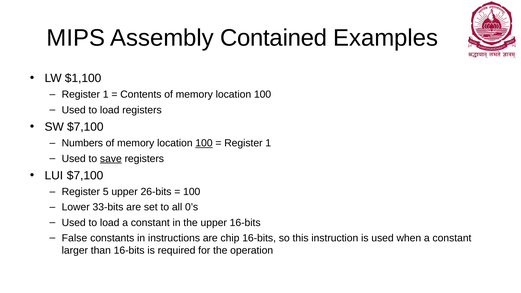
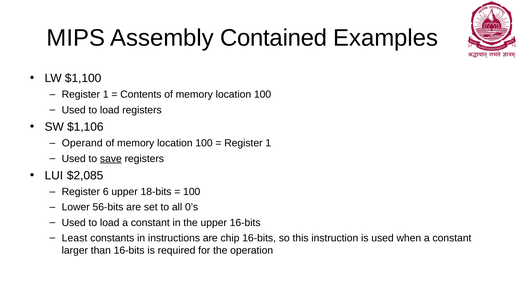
SW $7,100: $7,100 -> $1,106
Numbers: Numbers -> Operand
100 at (204, 143) underline: present -> none
LUI $7,100: $7,100 -> $2,085
5: 5 -> 6
26-bits: 26-bits -> 18-bits
33-bits: 33-bits -> 56-bits
False: False -> Least
